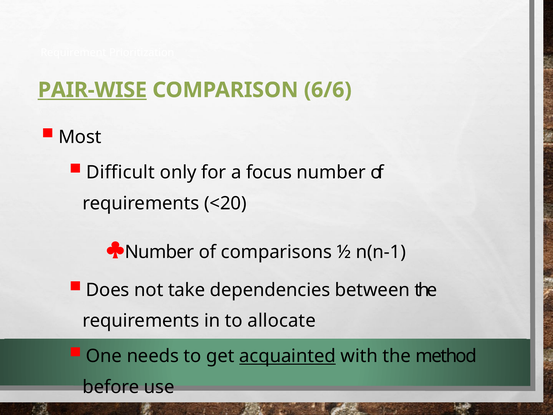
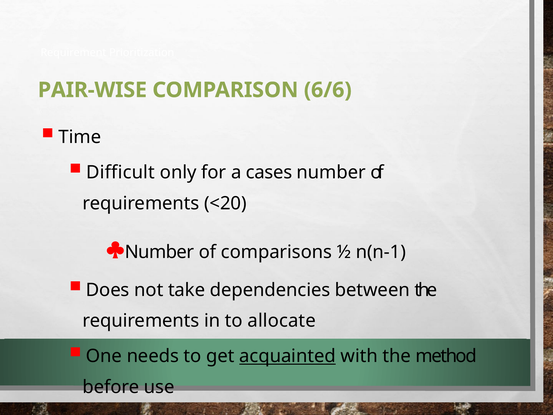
PAIR-WISE underline: present -> none
Most: Most -> Time
focus: focus -> cases
